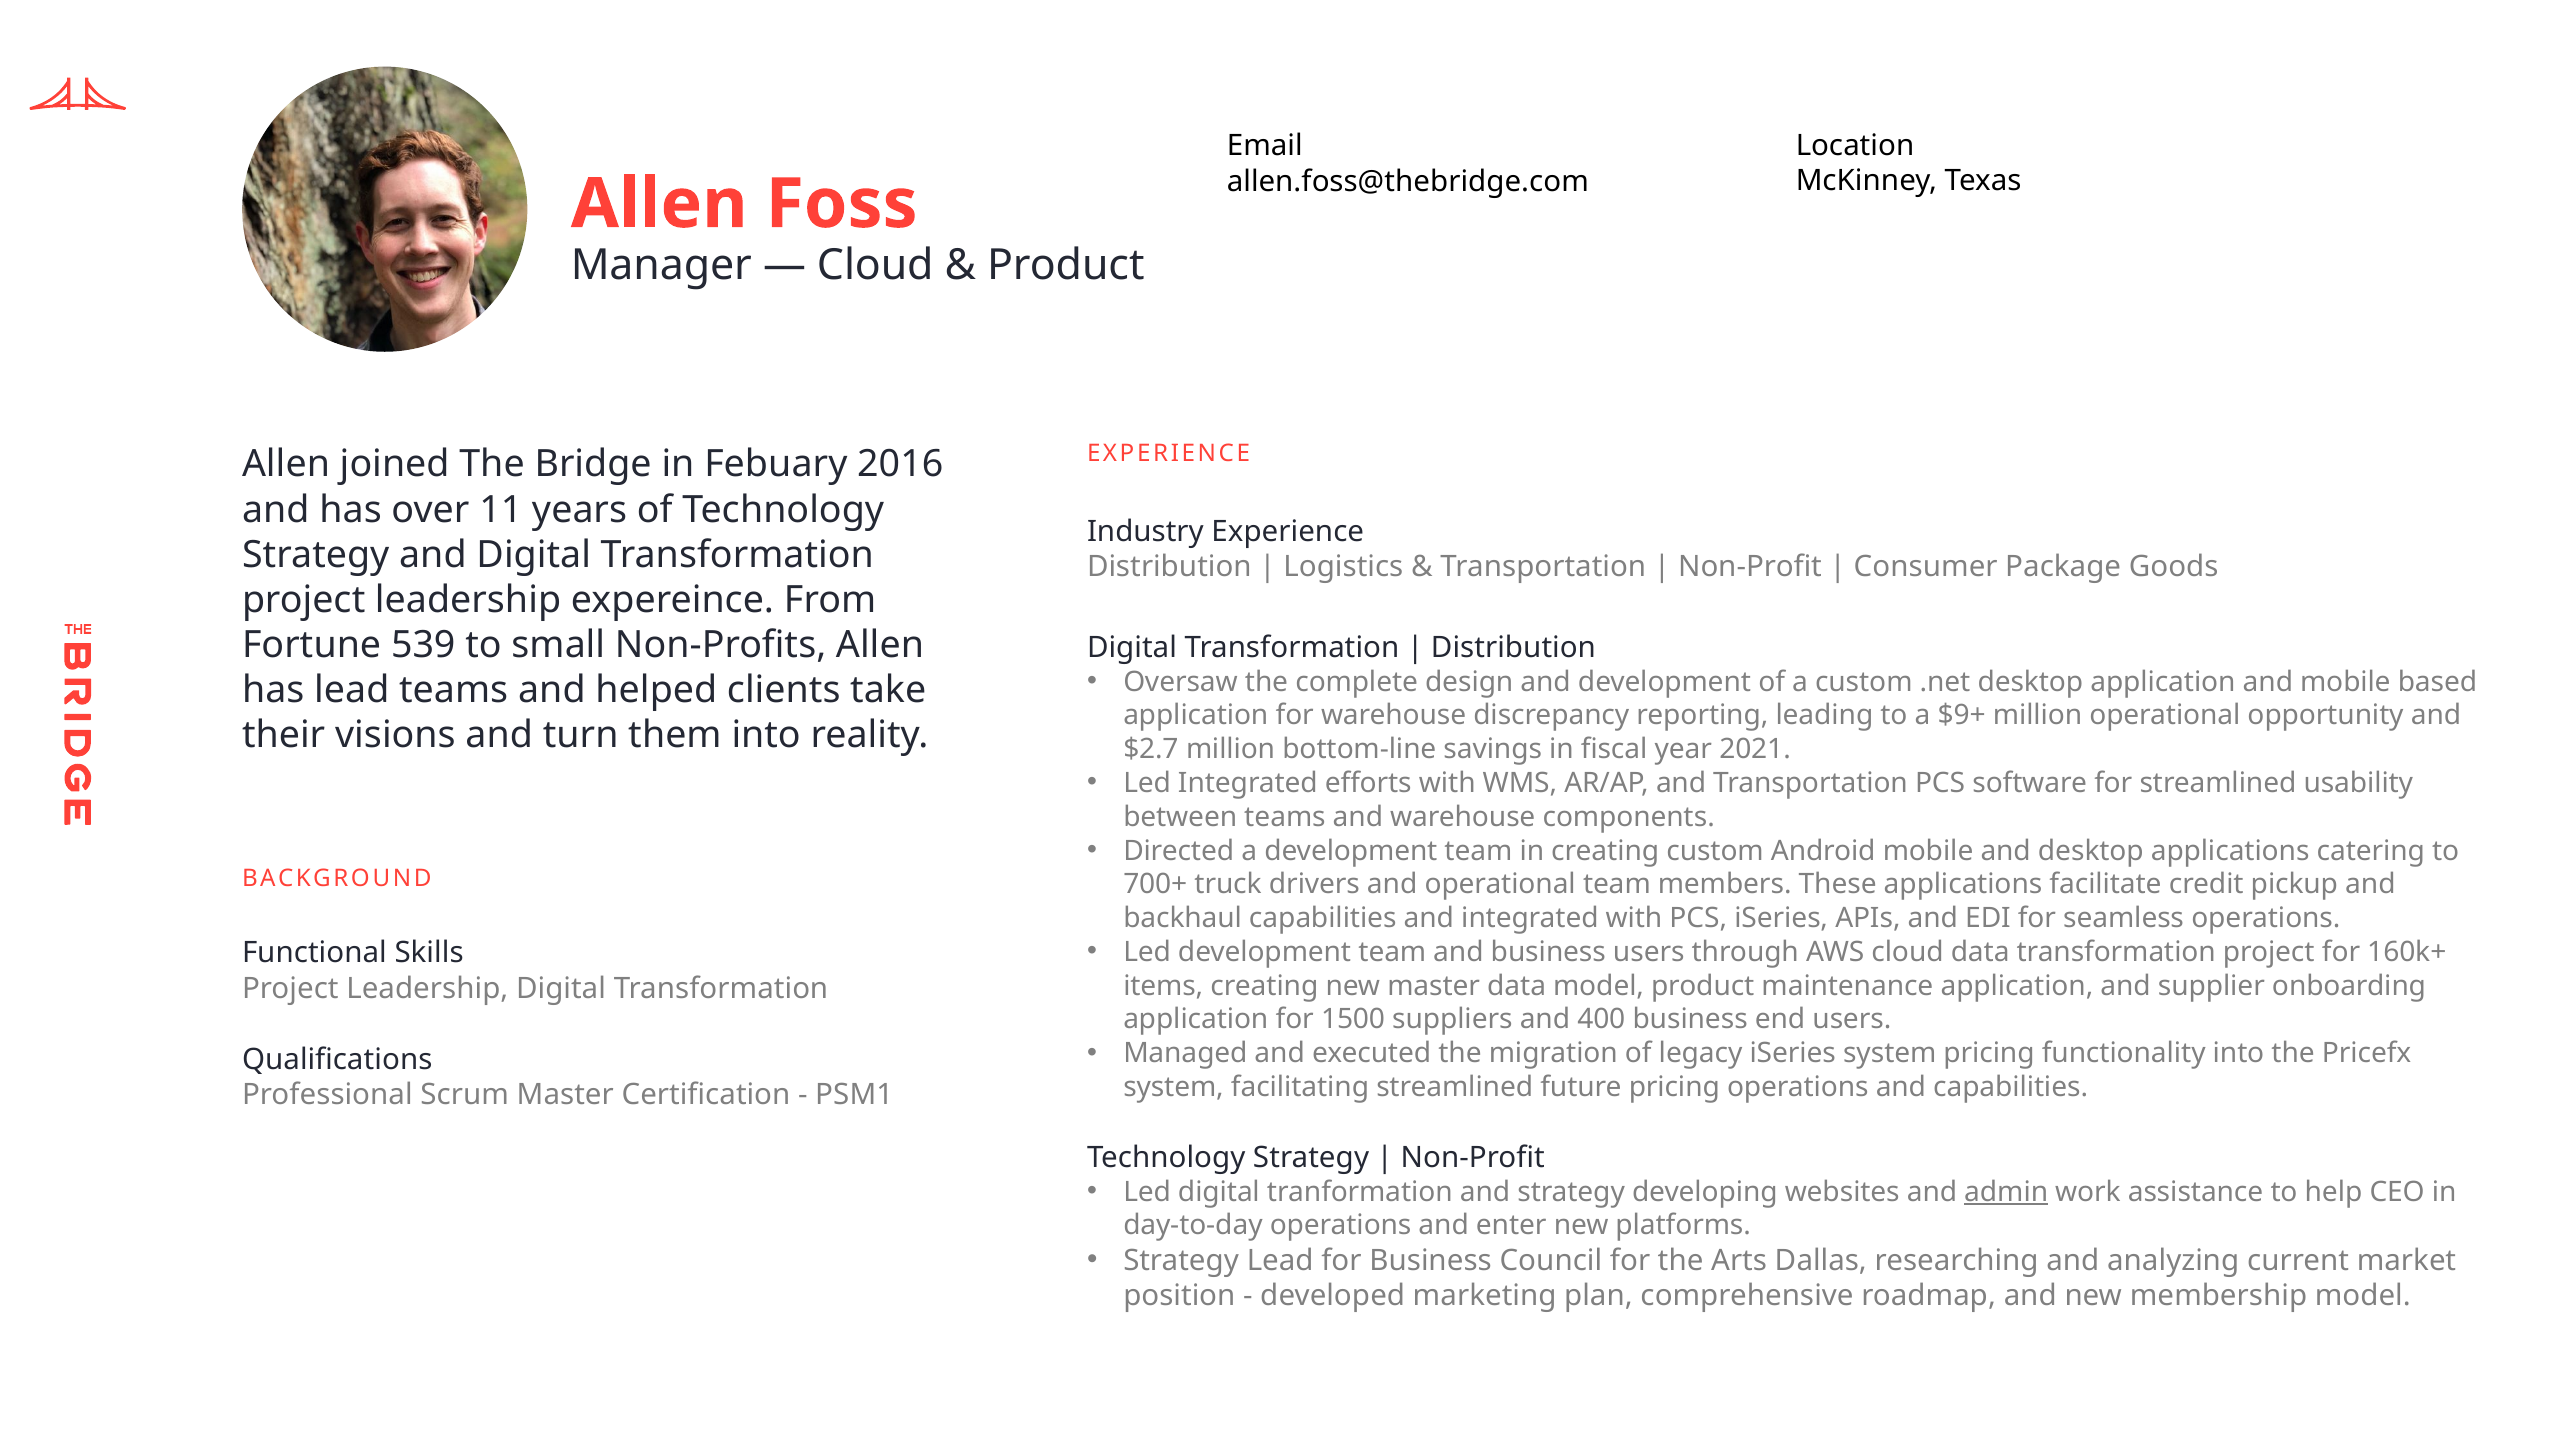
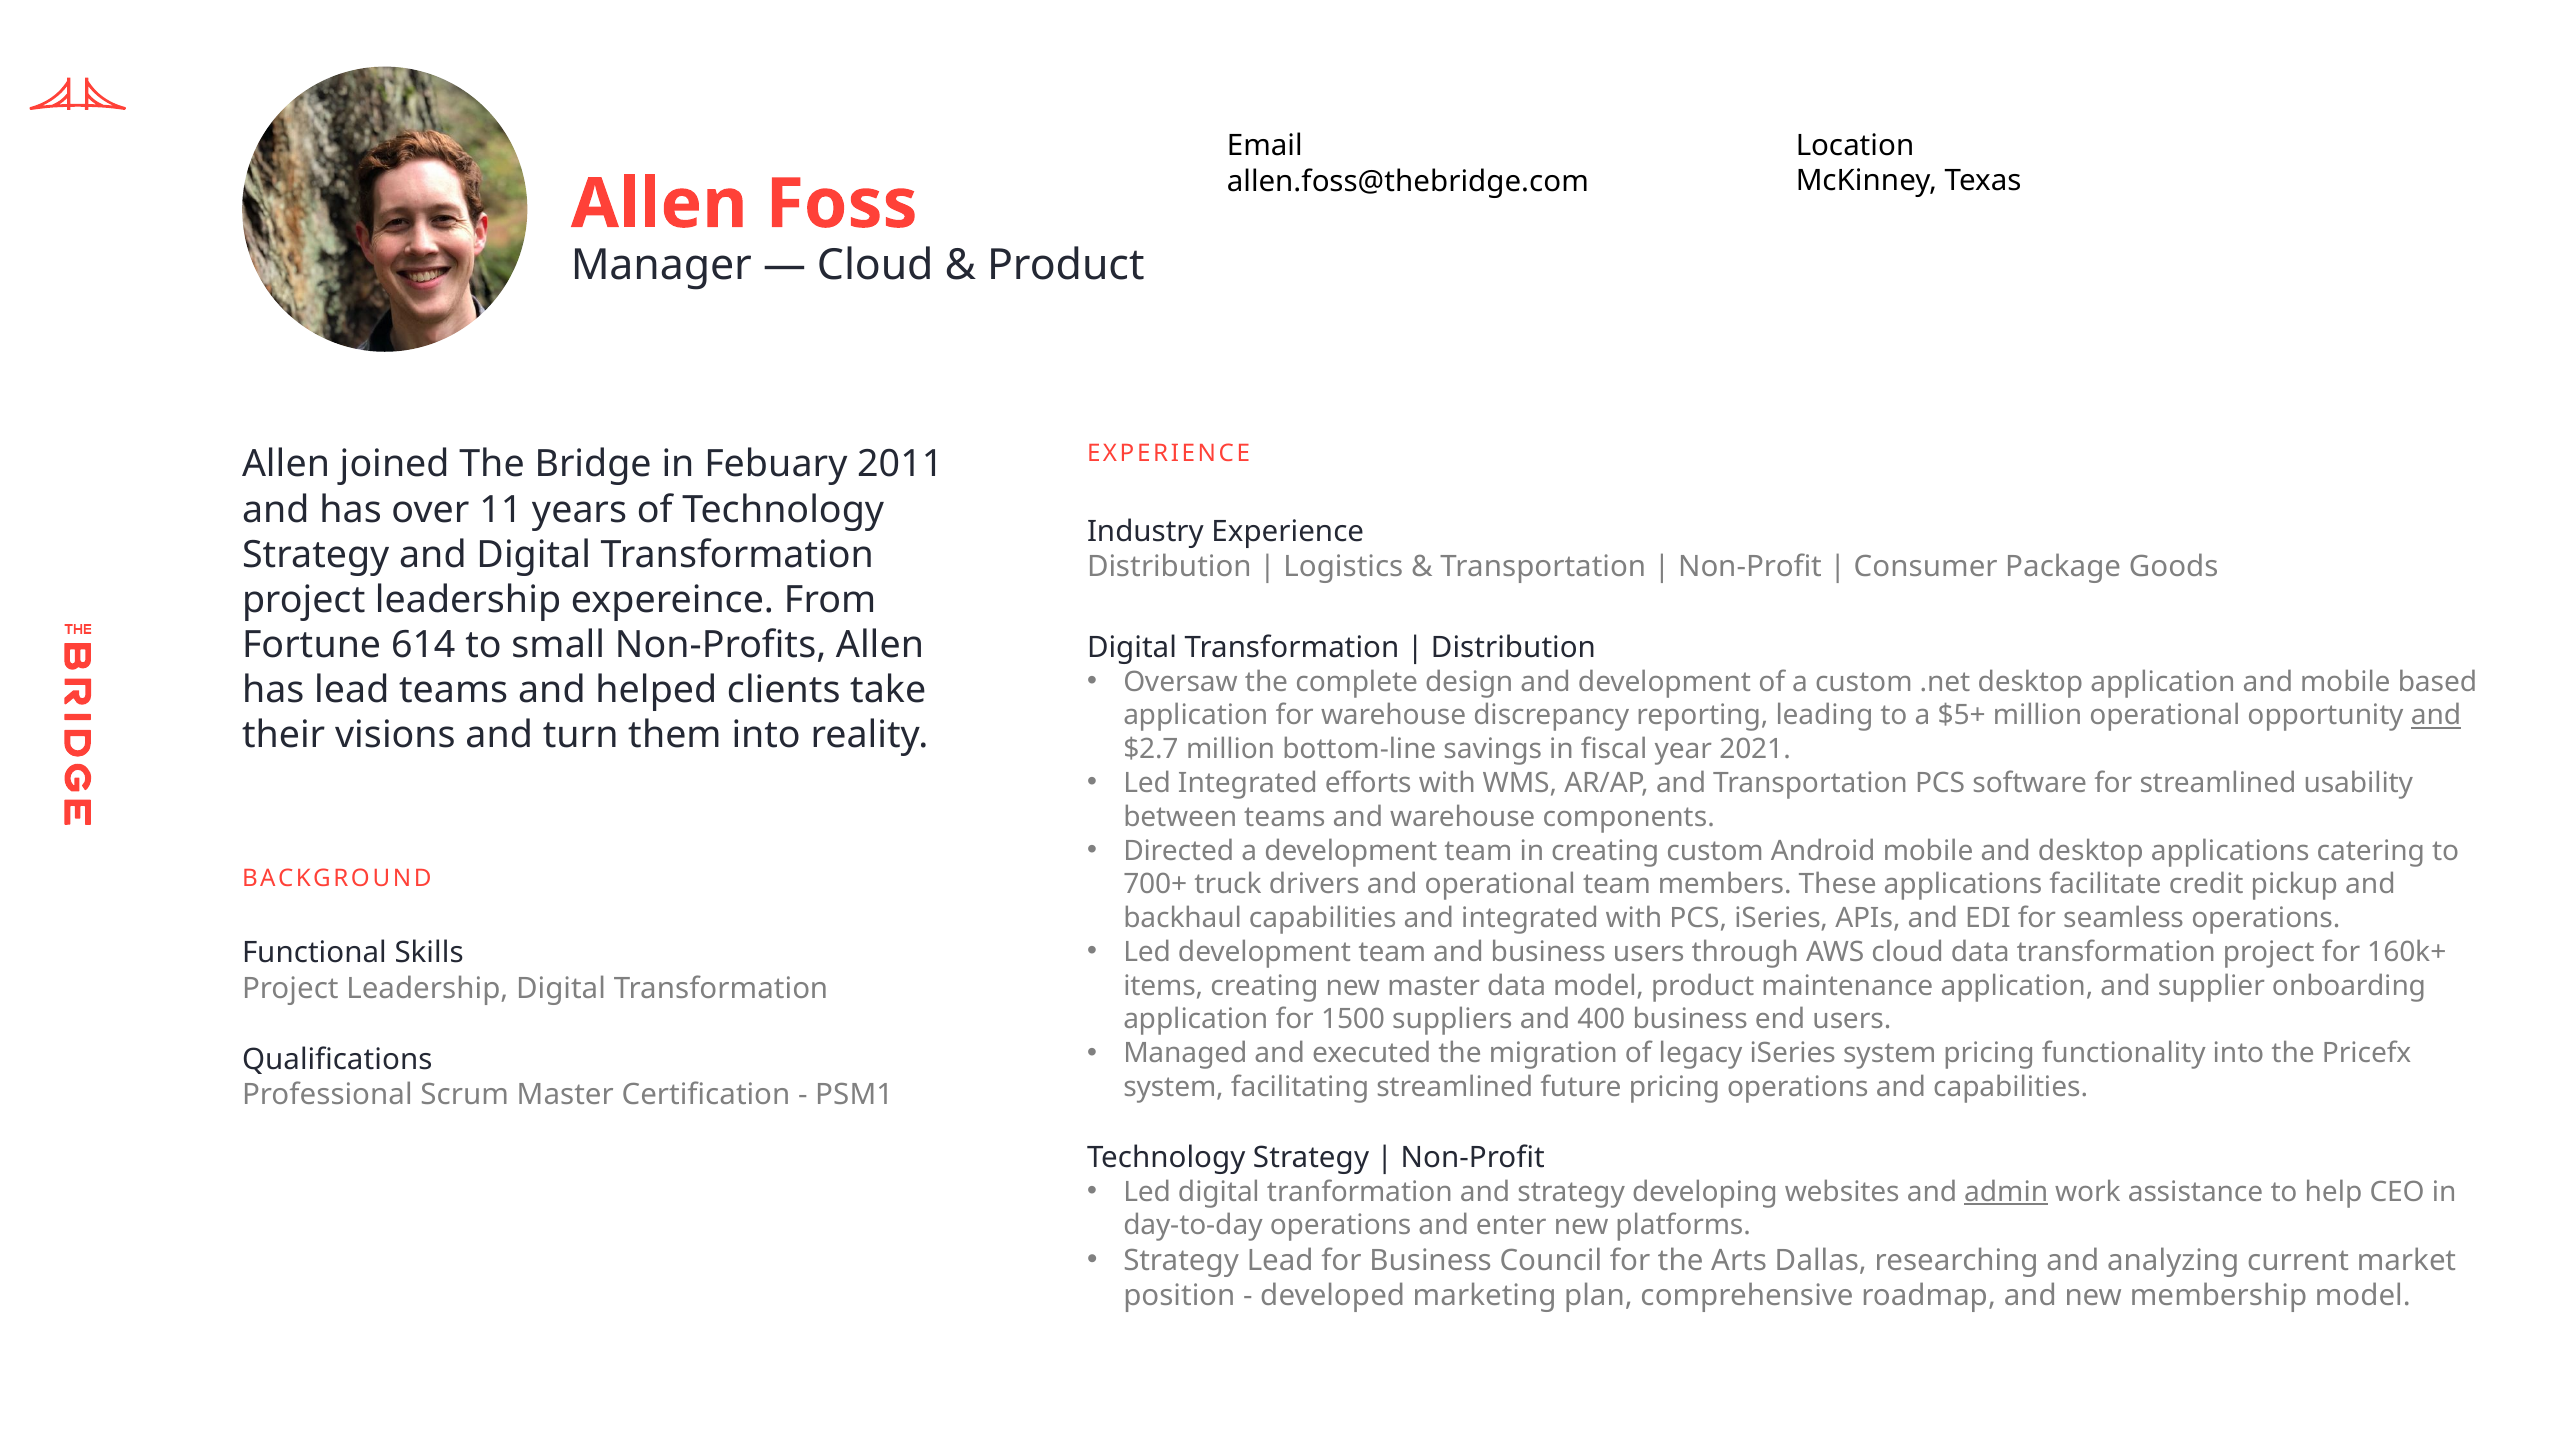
2016: 2016 -> 2011
539: 539 -> 614
$9+: $9+ -> $5+
and at (2436, 716) underline: none -> present
